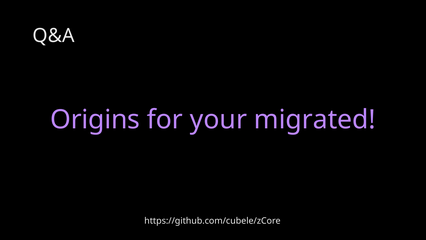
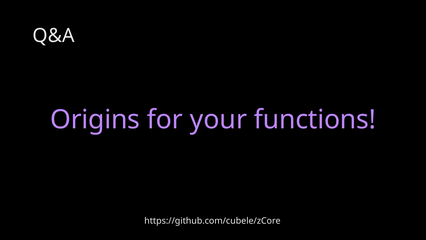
migrated: migrated -> functions
